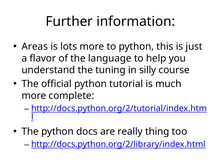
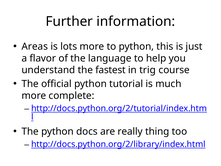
tuning: tuning -> fastest
silly: silly -> trig
